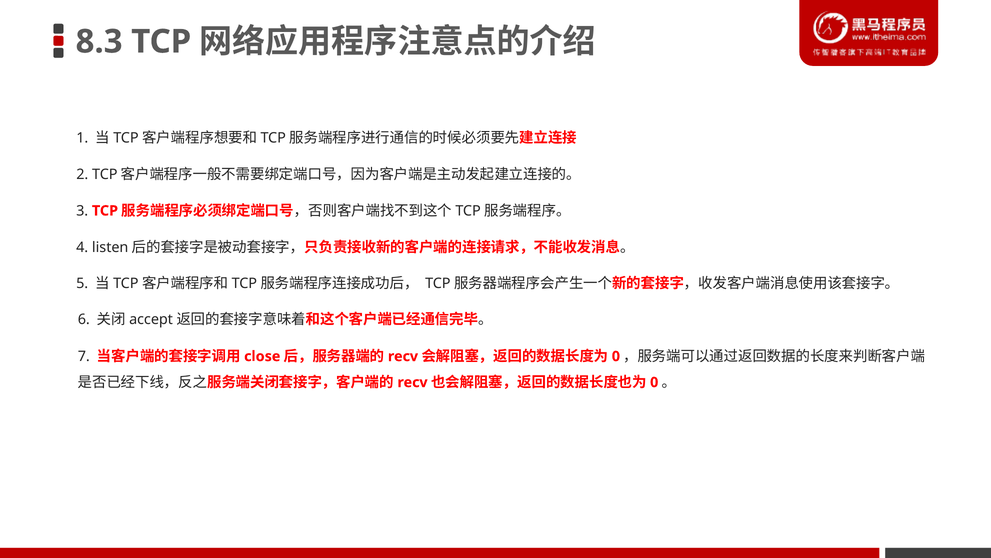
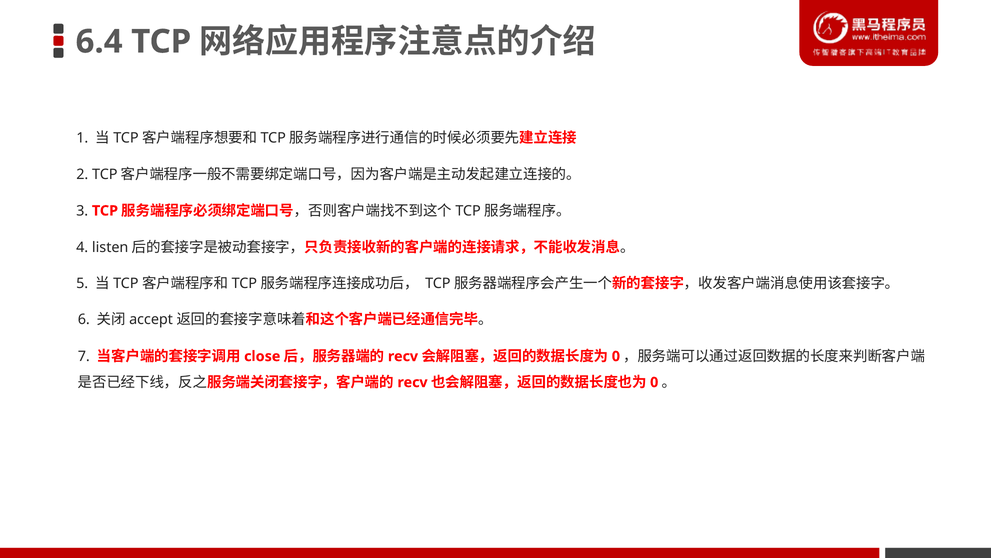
8.3: 8.3 -> 6.4
